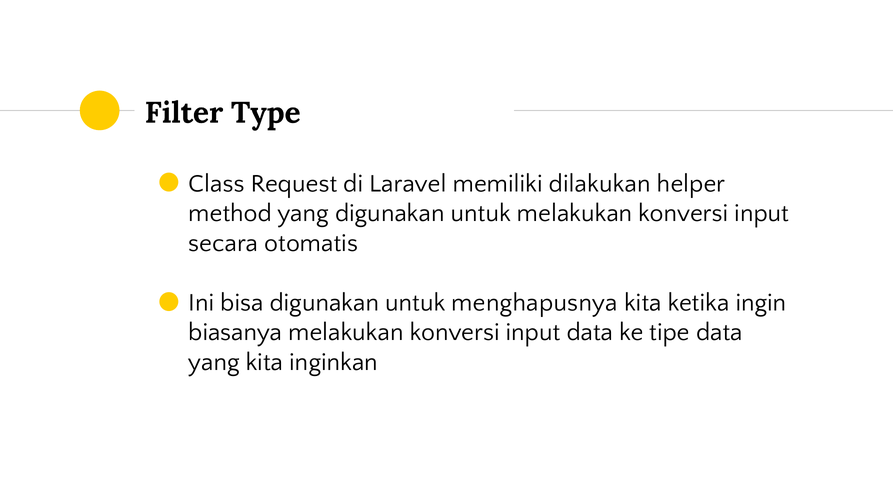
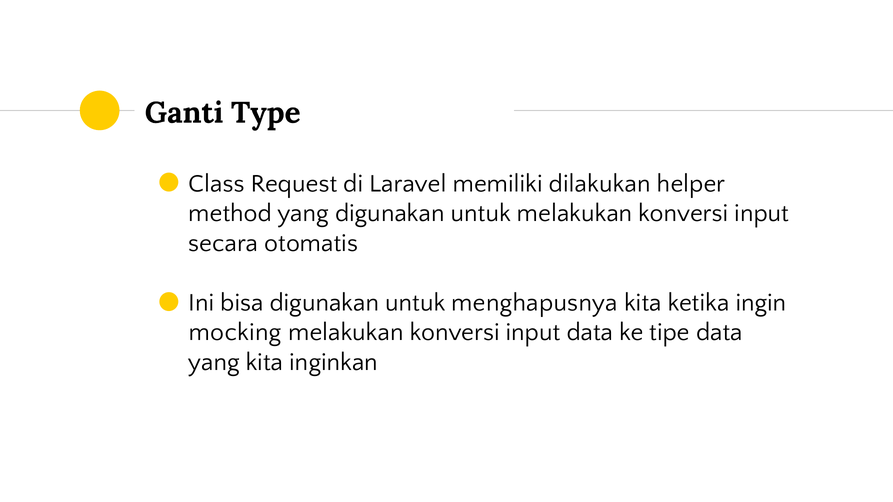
Filter: Filter -> Ganti
biasanya: biasanya -> mocking
